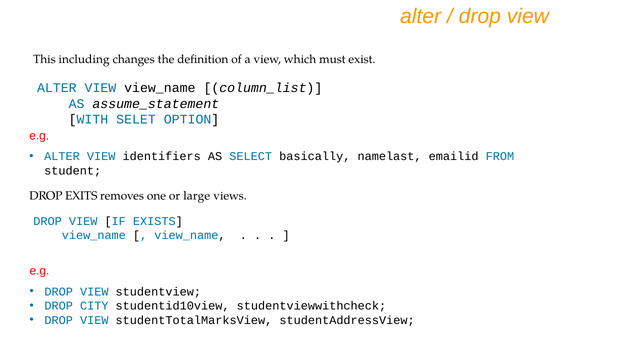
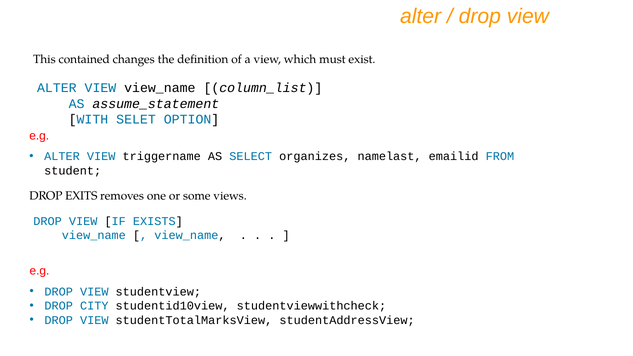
including: including -> contained
identifiers: identifiers -> triggername
basically: basically -> organizes
large: large -> some
